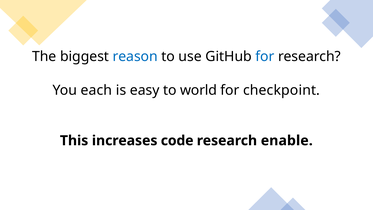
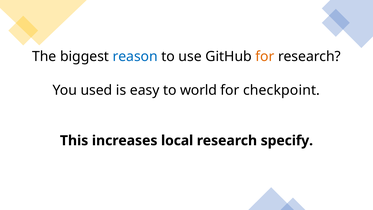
for at (265, 57) colour: blue -> orange
each: each -> used
code: code -> local
enable: enable -> specify
